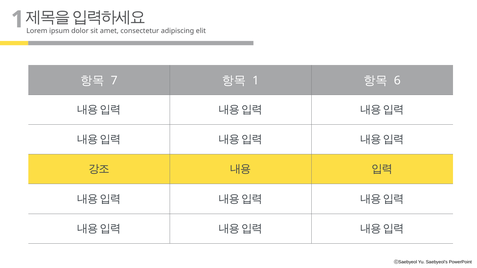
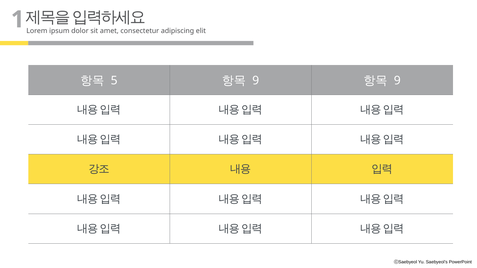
7: 7 -> 5
1 at (256, 81): 1 -> 9
6 at (397, 81): 6 -> 9
